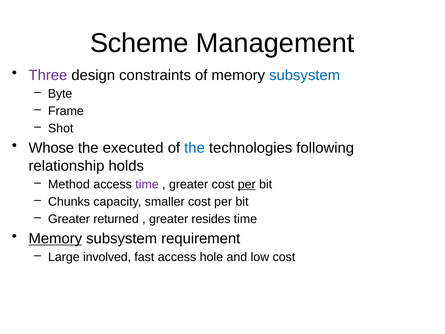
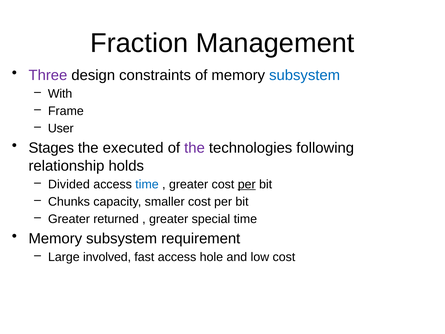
Scheme: Scheme -> Fraction
Byte: Byte -> With
Shot: Shot -> User
Whose: Whose -> Stages
the at (195, 148) colour: blue -> purple
Method: Method -> Divided
time at (147, 184) colour: purple -> blue
resides: resides -> special
Memory at (55, 238) underline: present -> none
